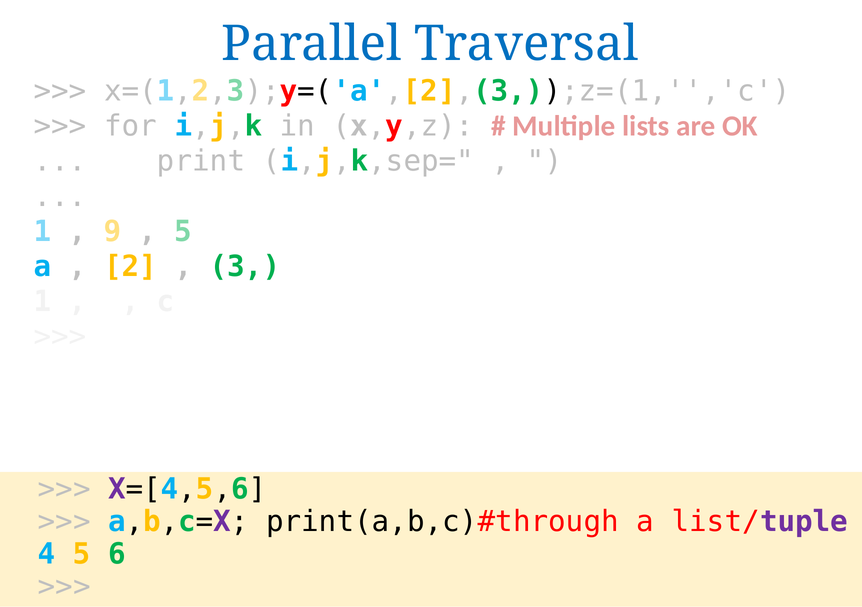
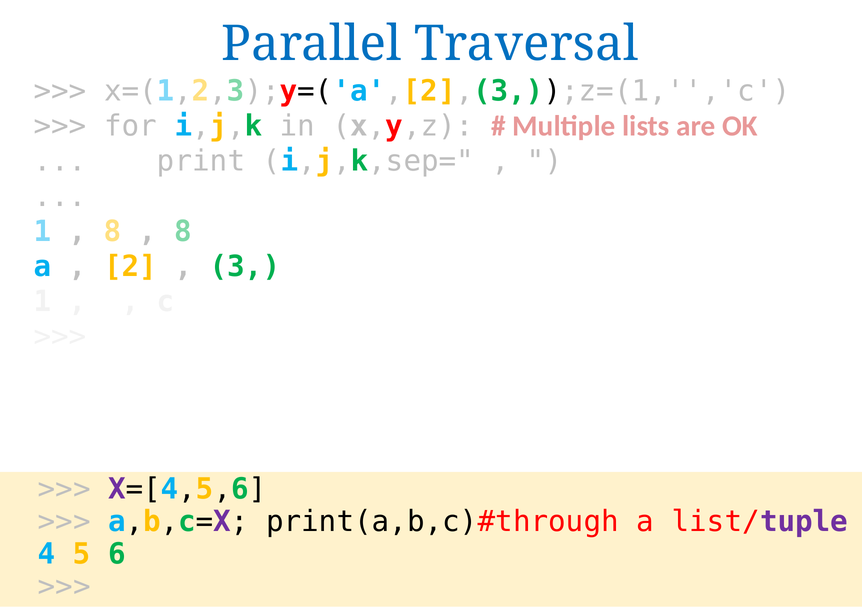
9 at (113, 232): 9 -> 8
5 at (183, 232): 5 -> 8
